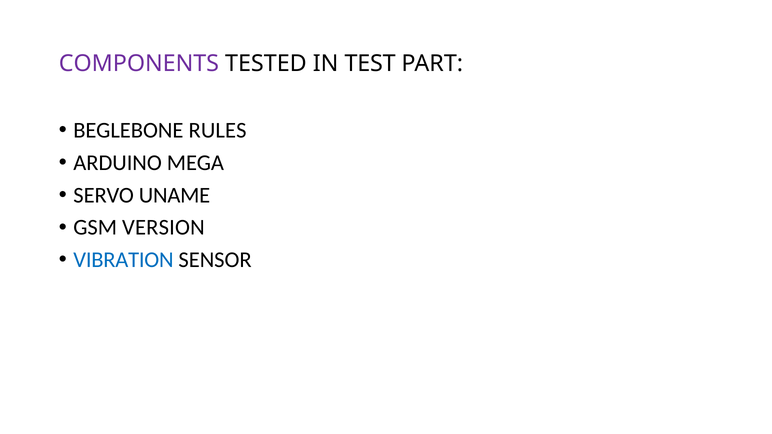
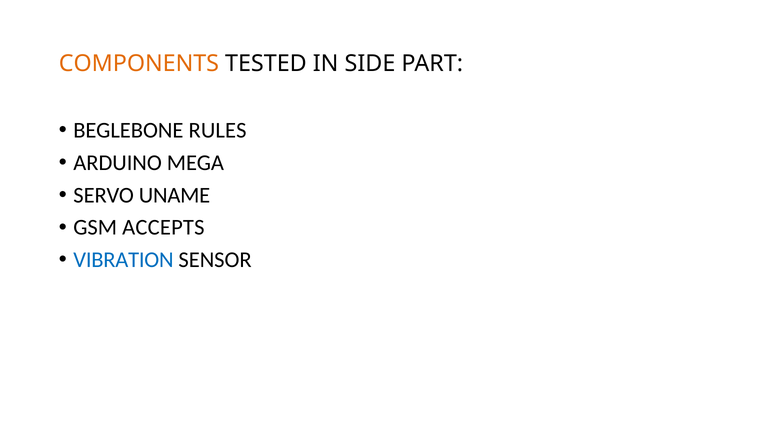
COMPONENTS colour: purple -> orange
TEST: TEST -> SIDE
VERSION: VERSION -> ACCEPTS
